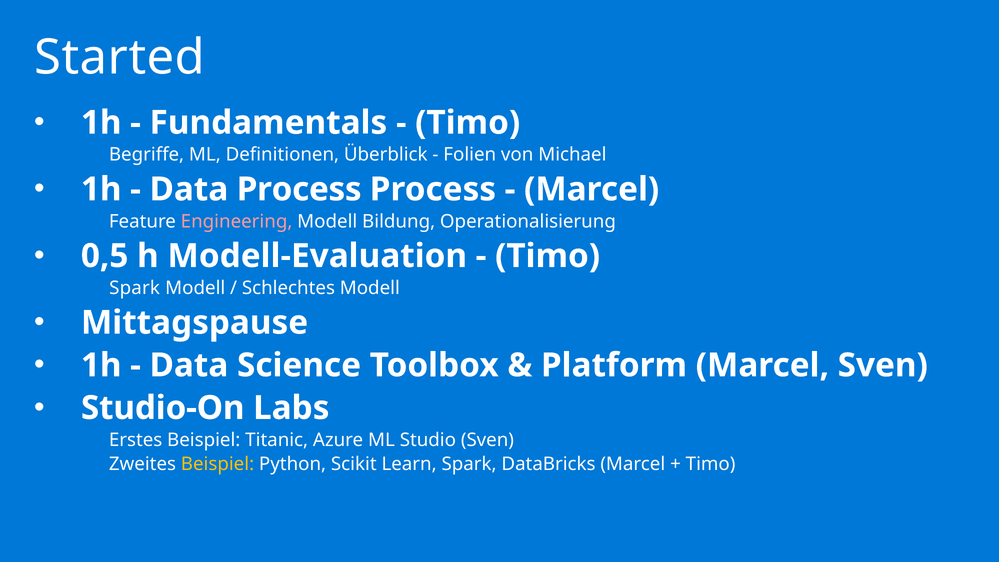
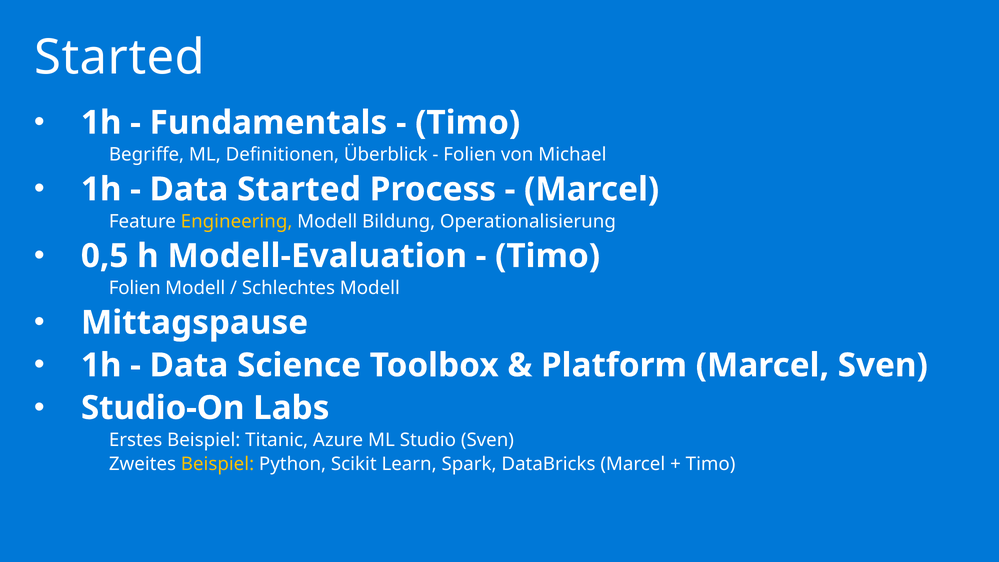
Data Process: Process -> Started
Engineering colour: pink -> yellow
Spark at (135, 288): Spark -> Folien
